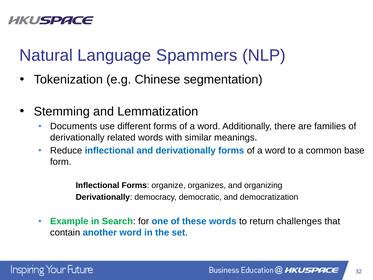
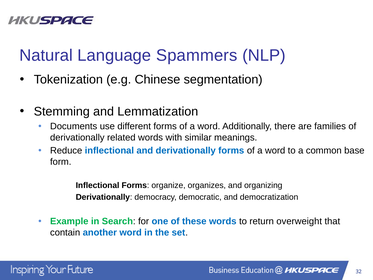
challenges: challenges -> overweight
